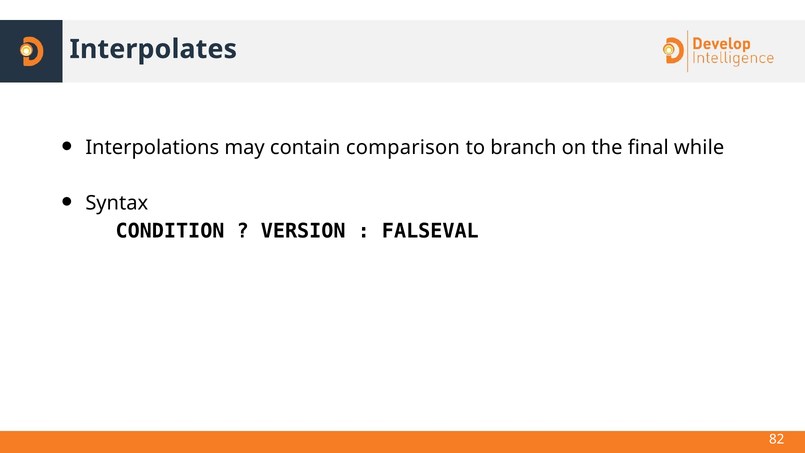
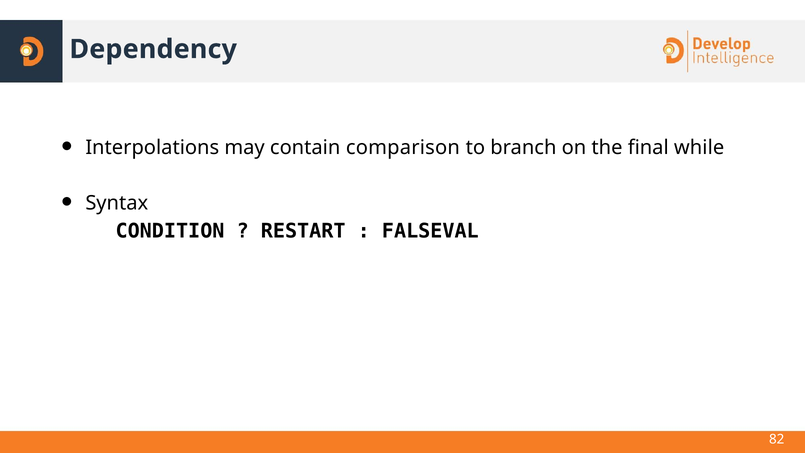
Interpolates: Interpolates -> Dependency
VERSION: VERSION -> RESTART
